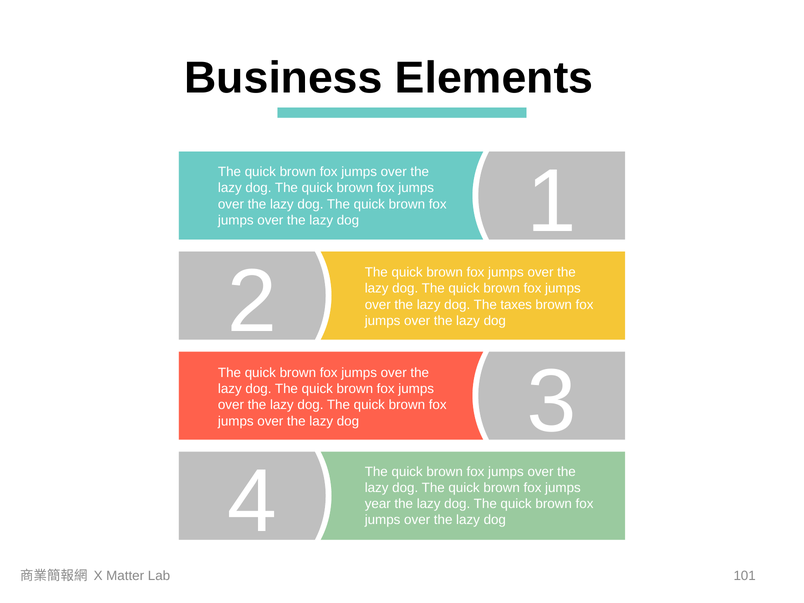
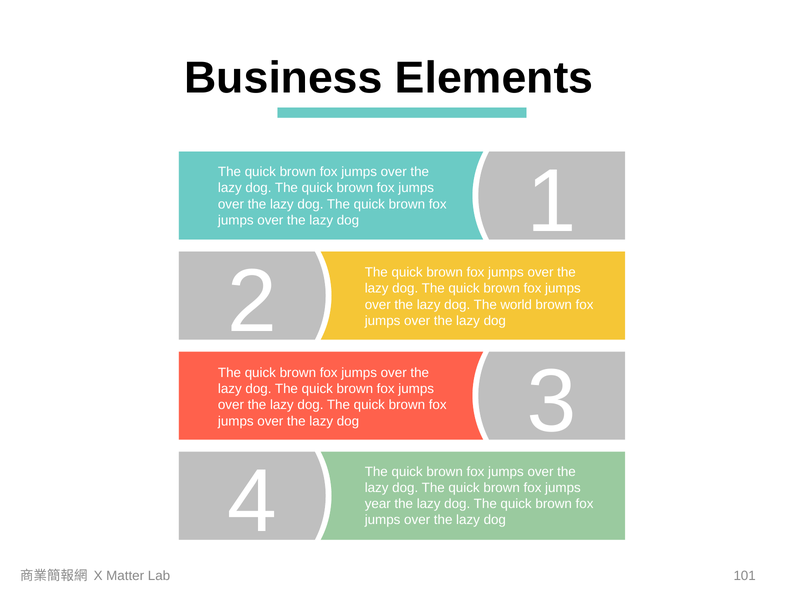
taxes: taxes -> world
